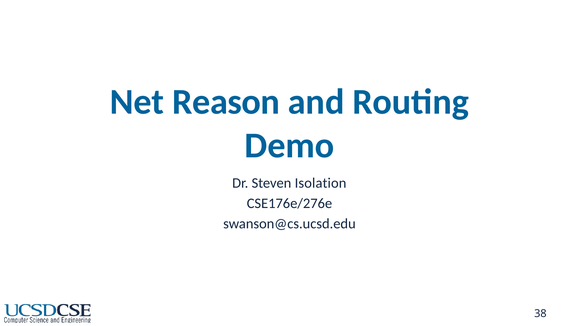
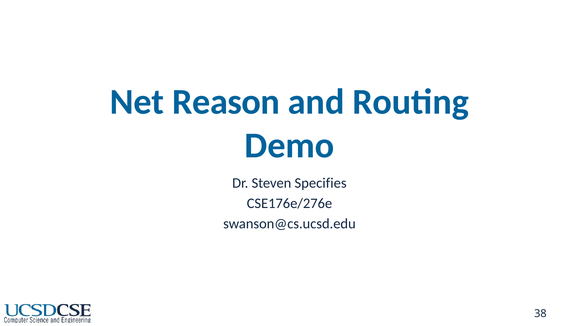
Isolation: Isolation -> Specifies
